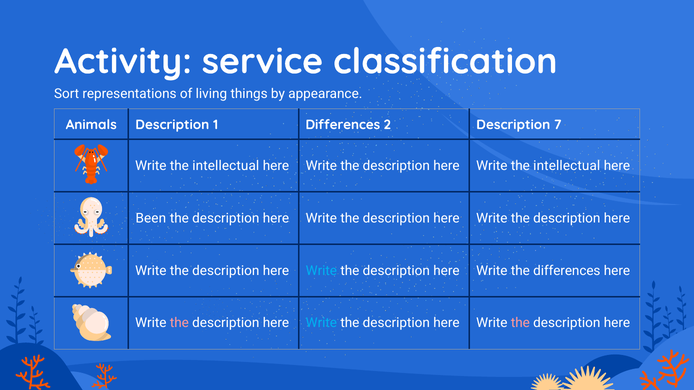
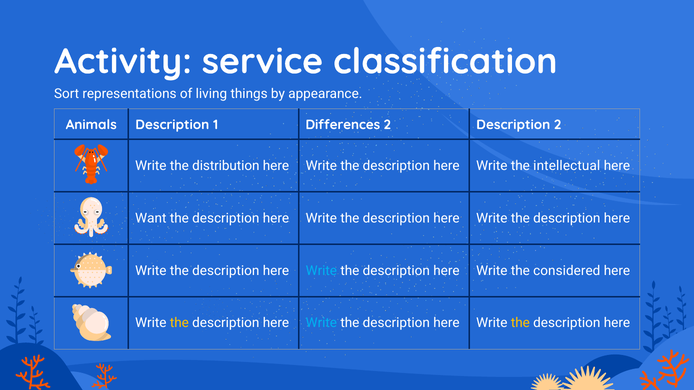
Description 7: 7 -> 2
intellectual at (226, 166): intellectual -> distribution
Been: Been -> Want
the differences: differences -> considered
the at (179, 323) colour: pink -> yellow
the at (520, 323) colour: pink -> yellow
